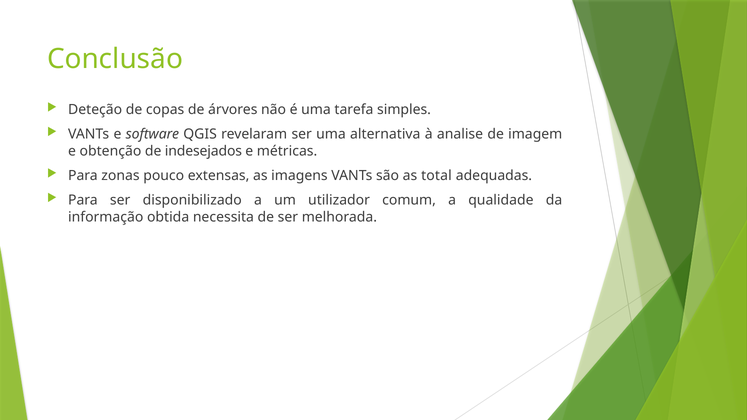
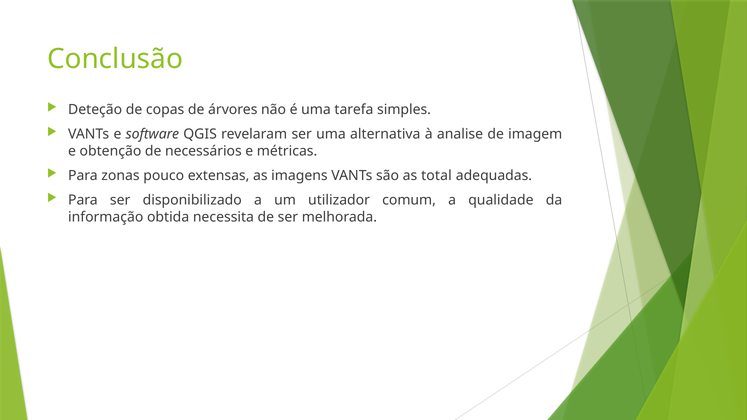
indesejados: indesejados -> necessários
